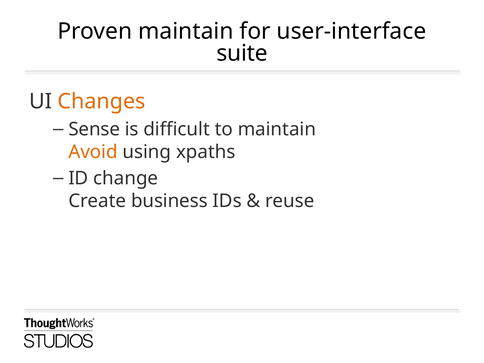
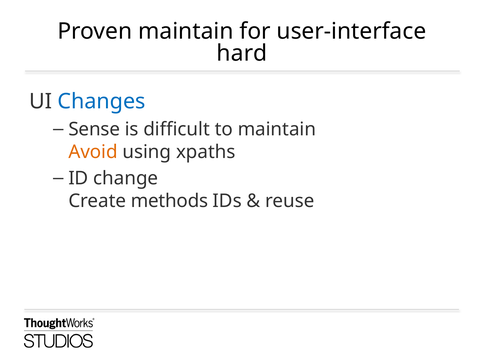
suite: suite -> hard
Changes colour: orange -> blue
business: business -> methods
